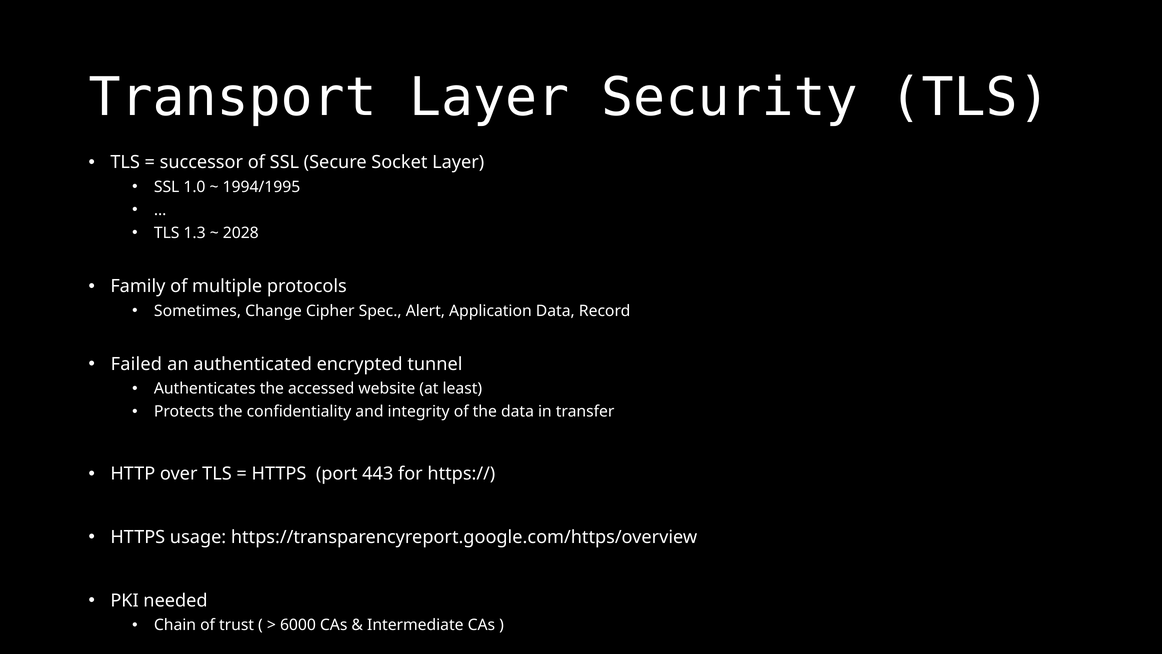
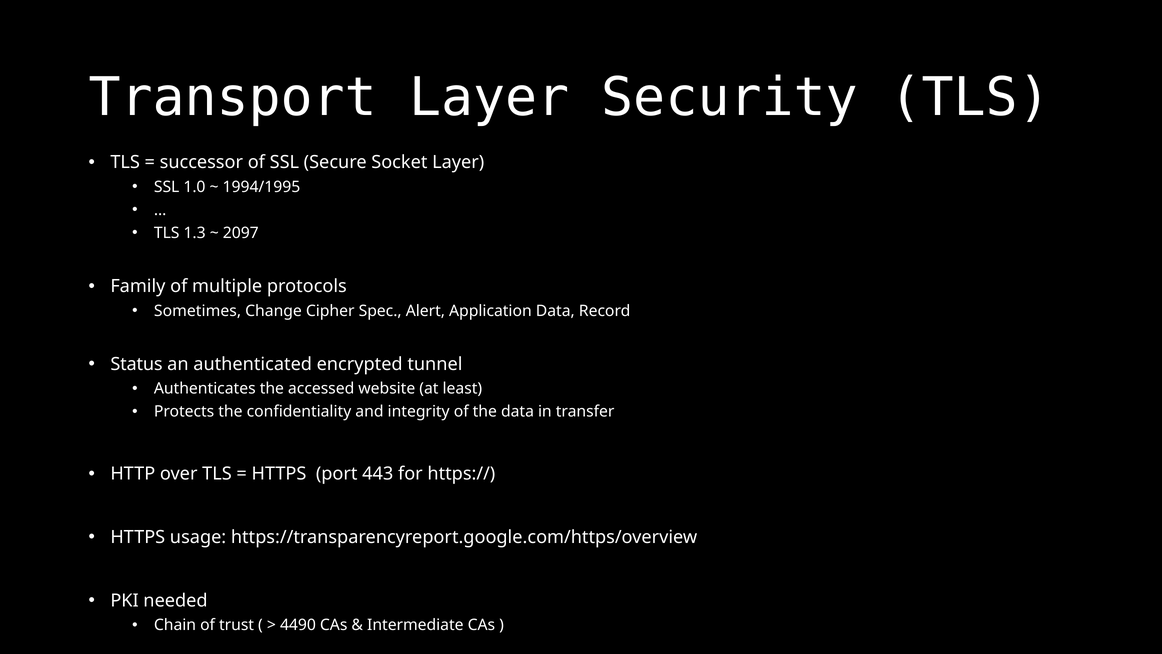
2028: 2028 -> 2097
Failed: Failed -> Status
6000: 6000 -> 4490
